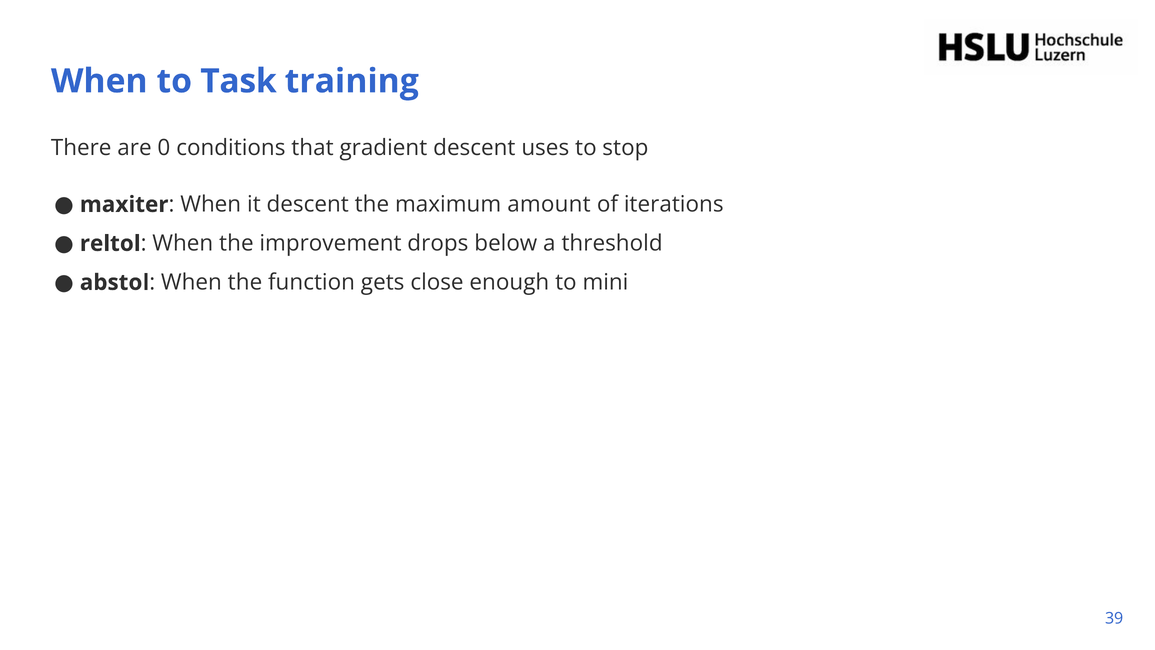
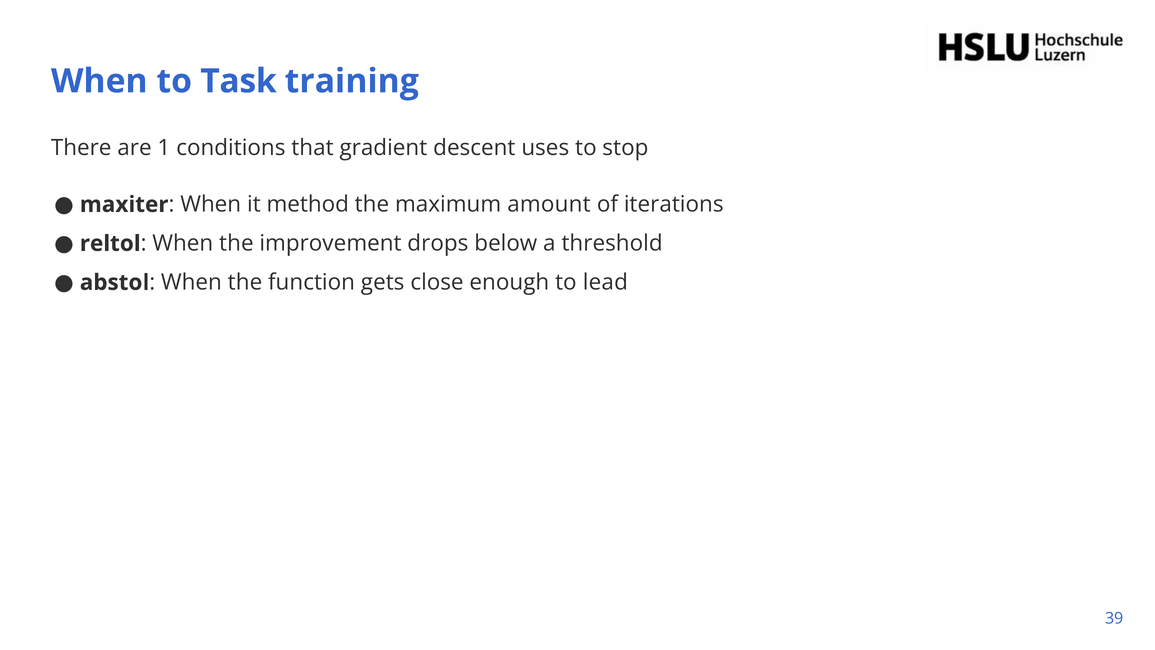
0: 0 -> 1
it descent: descent -> method
mini: mini -> lead
